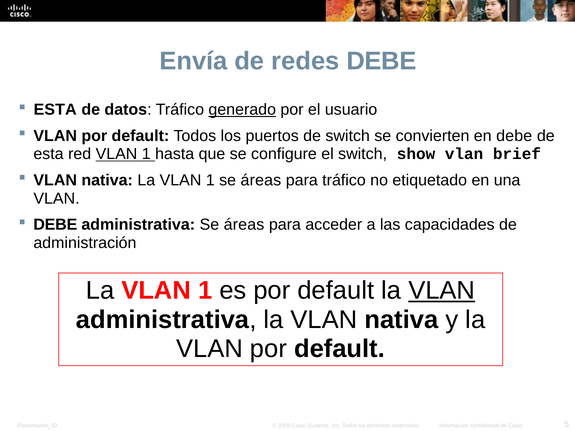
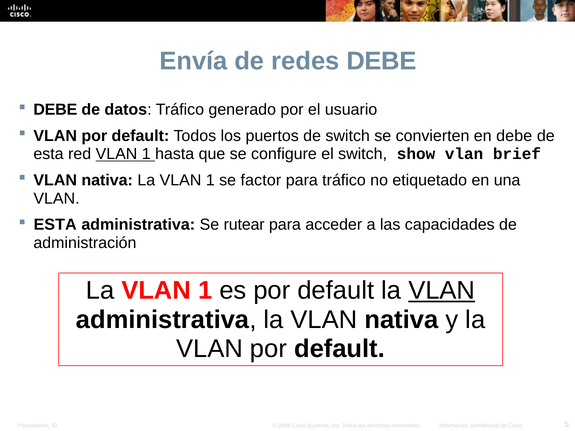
ESTA at (55, 110): ESTA -> DEBE
generado underline: present -> none
1 se áreas: áreas -> factor
DEBE at (55, 225): DEBE -> ESTA
administrativa Se áreas: áreas -> rutear
